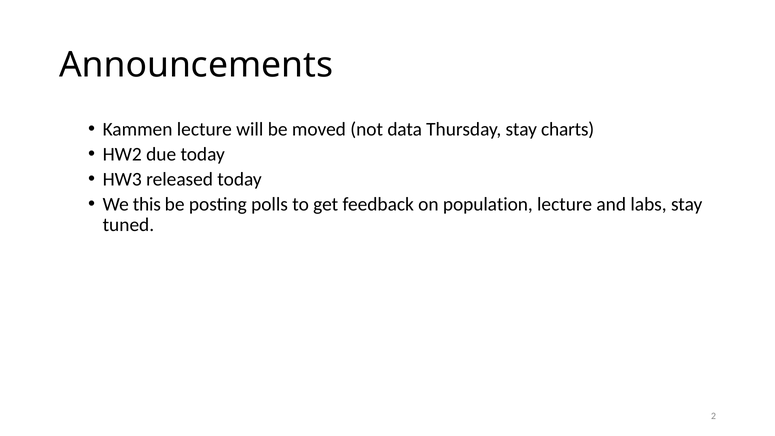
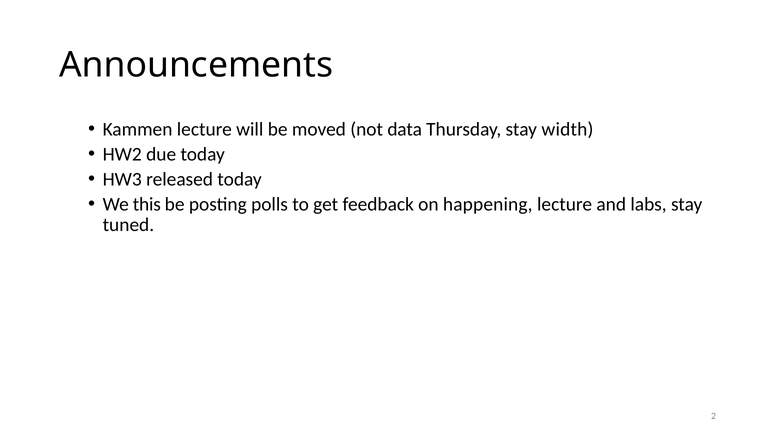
charts: charts -> width
population: population -> happening
